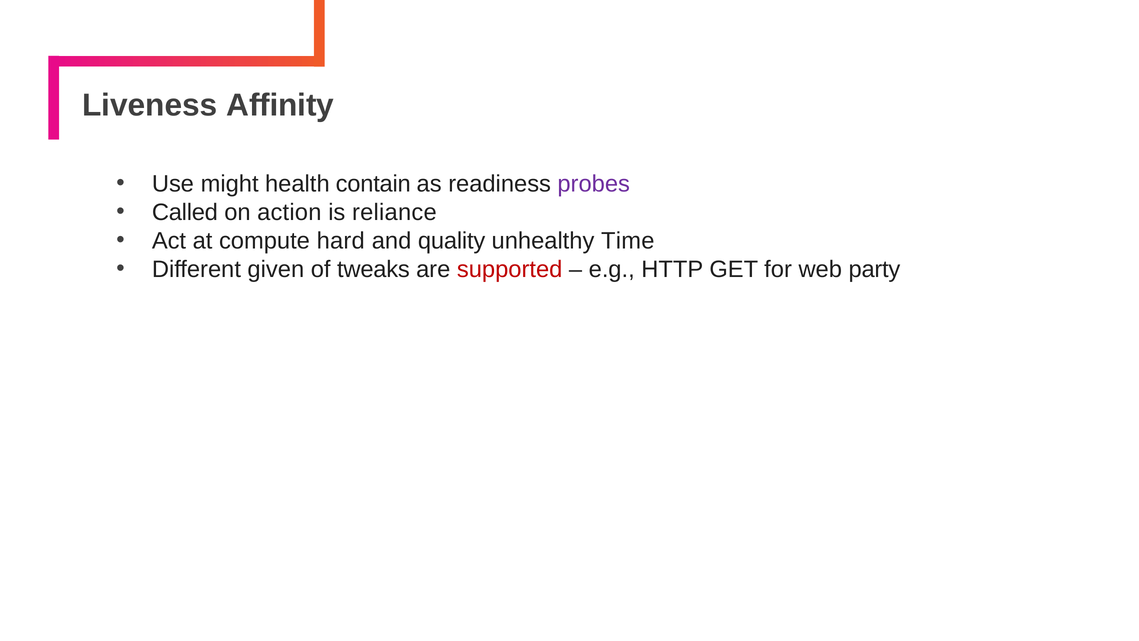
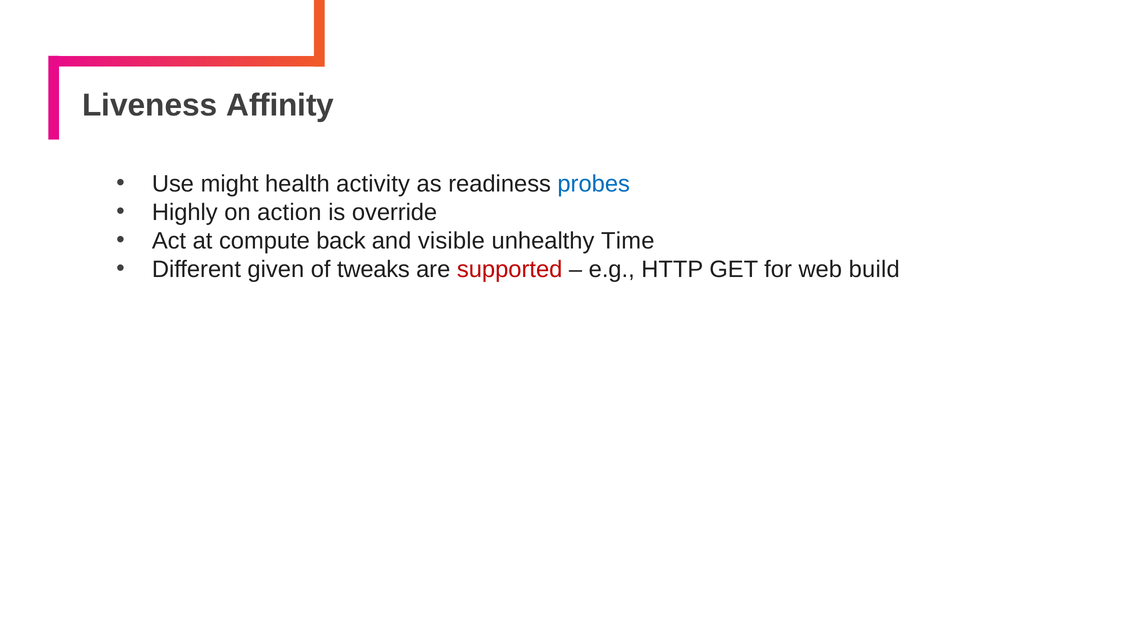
contain: contain -> activity
probes colour: purple -> blue
Called: Called -> Highly
reliance: reliance -> override
hard: hard -> back
quality: quality -> visible
party: party -> build
